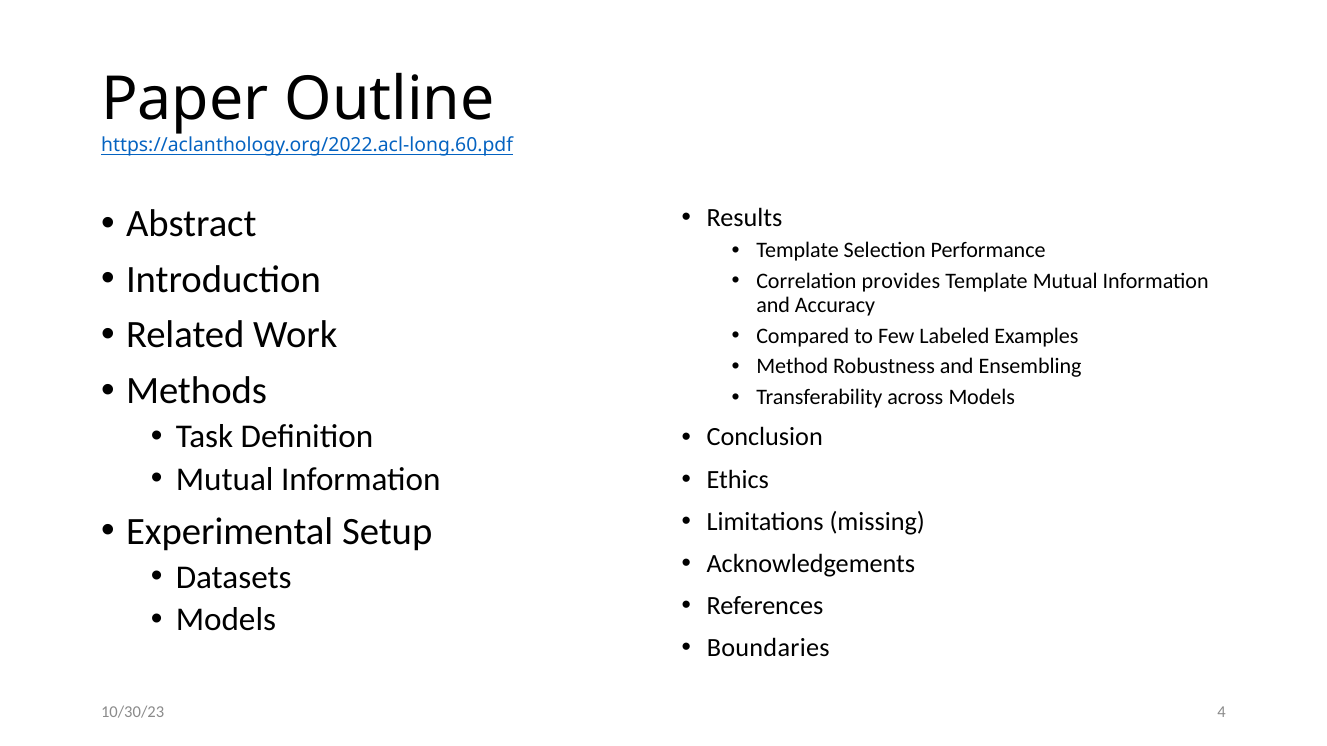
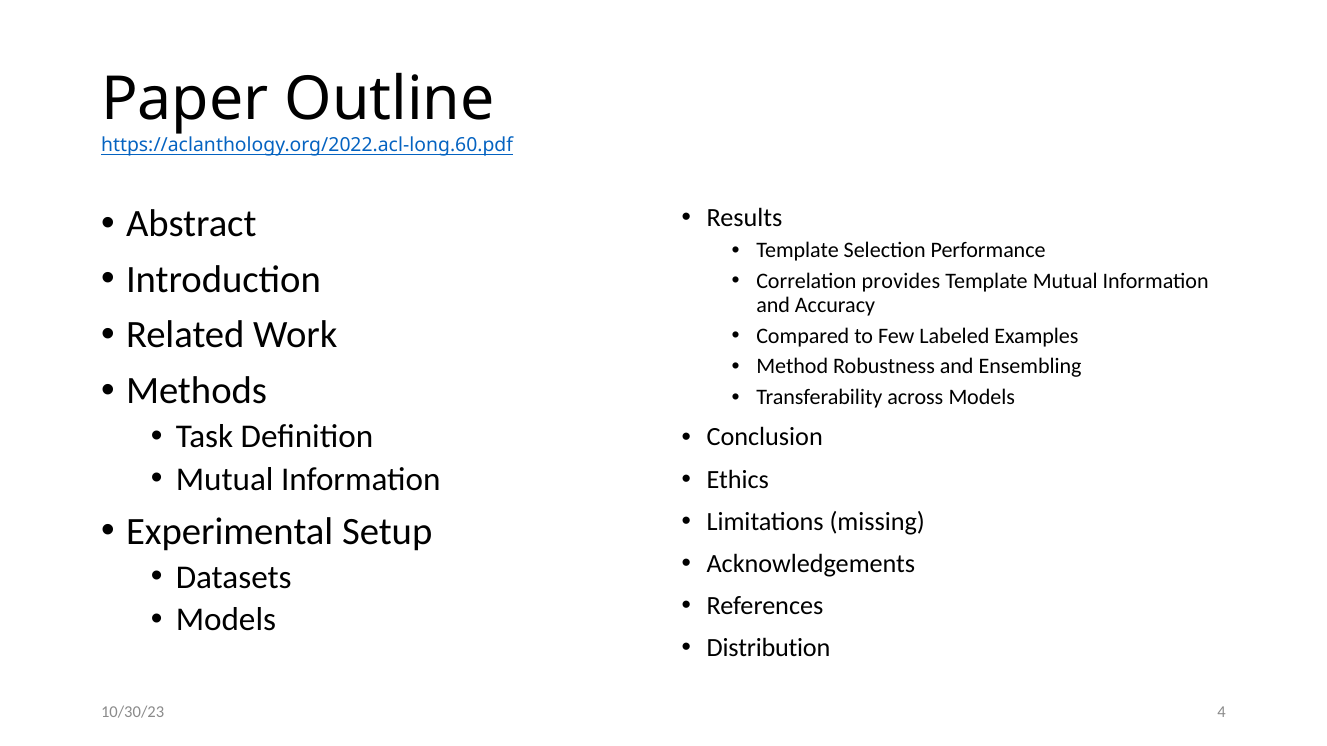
Boundaries: Boundaries -> Distribution
